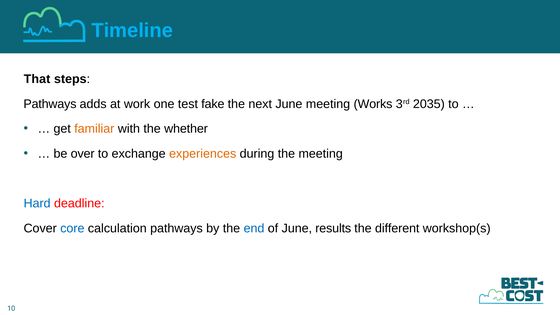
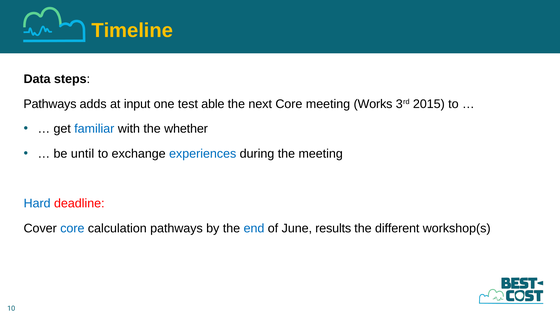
Timeline colour: light blue -> yellow
That: That -> Data
work: work -> input
fake: fake -> able
next June: June -> Core
2035: 2035 -> 2015
familiar colour: orange -> blue
over: over -> until
experiences colour: orange -> blue
